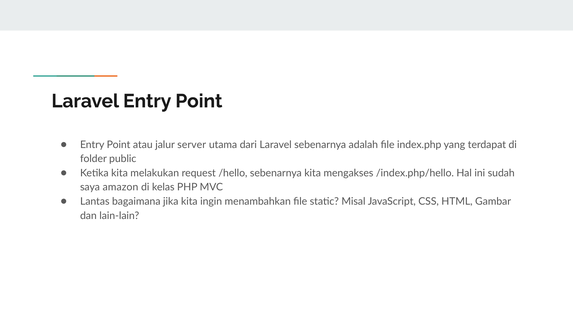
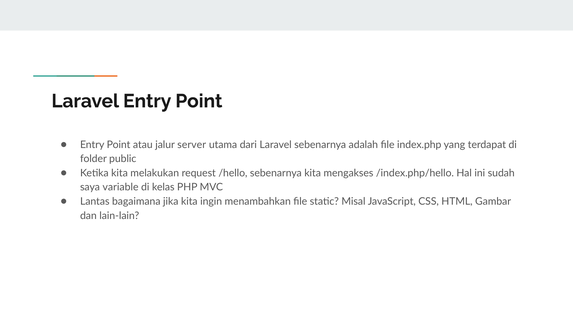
amazon: amazon -> variable
